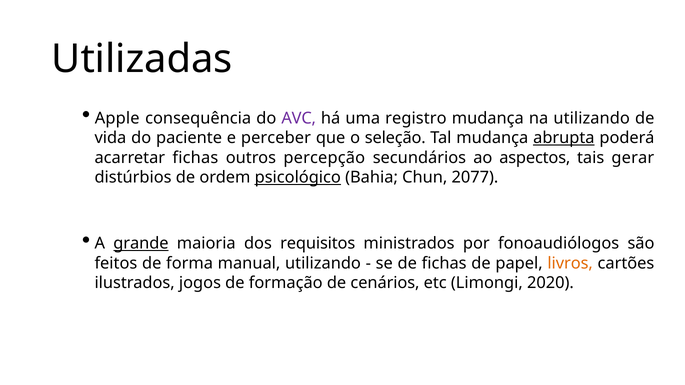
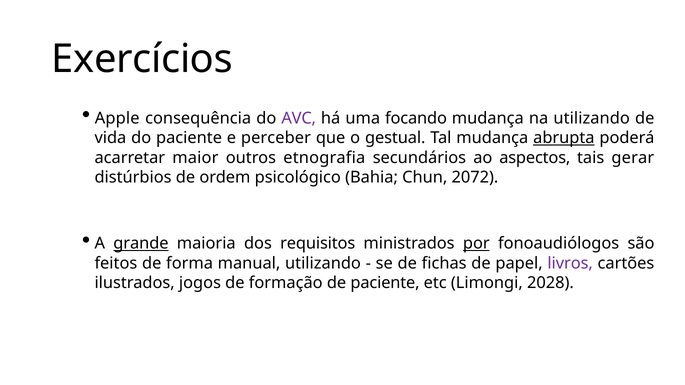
Utilizadas: Utilizadas -> Exercícios
registro: registro -> focando
seleção: seleção -> gestual
acarretar fichas: fichas -> maior
percepção: percepção -> etnografia
psicológico underline: present -> none
2077: 2077 -> 2072
por underline: none -> present
livros colour: orange -> purple
de cenários: cenários -> paciente
2020: 2020 -> 2028
